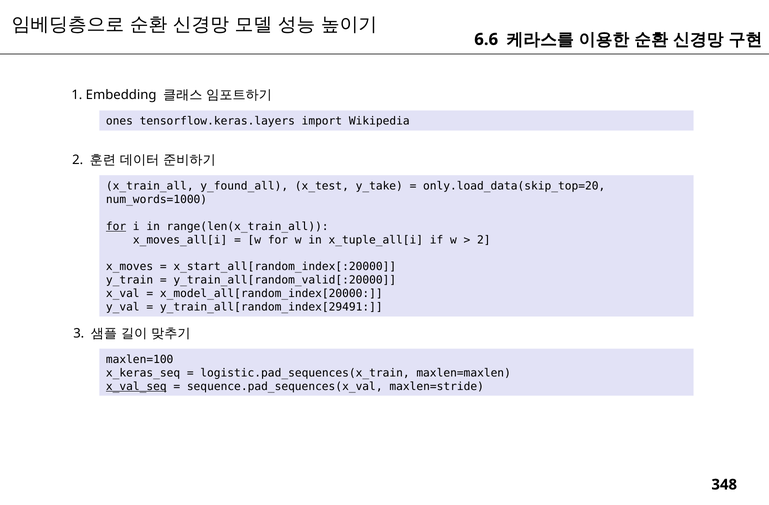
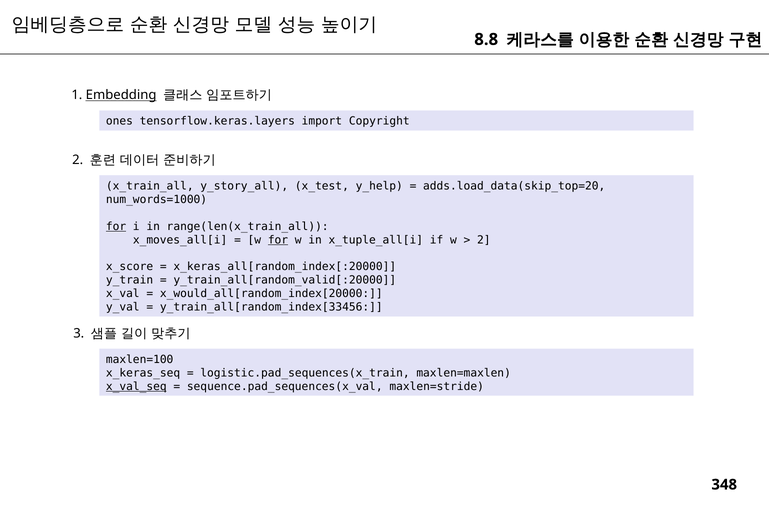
6.6: 6.6 -> 8.8
Embedding underline: none -> present
Wikipedia: Wikipedia -> Copyright
y_found_all: y_found_all -> y_story_all
y_take: y_take -> y_help
only.load_data(skip_top=20: only.load_data(skip_top=20 -> adds.load_data(skip_top=20
for at (278, 240) underline: none -> present
x_moves: x_moves -> x_score
x_start_all[random_index[:20000: x_start_all[random_index[:20000 -> x_keras_all[random_index[:20000
x_model_all[random_index[20000: x_model_all[random_index[20000 -> x_would_all[random_index[20000
y_train_all[random_index[29491: y_train_all[random_index[29491 -> y_train_all[random_index[33456
